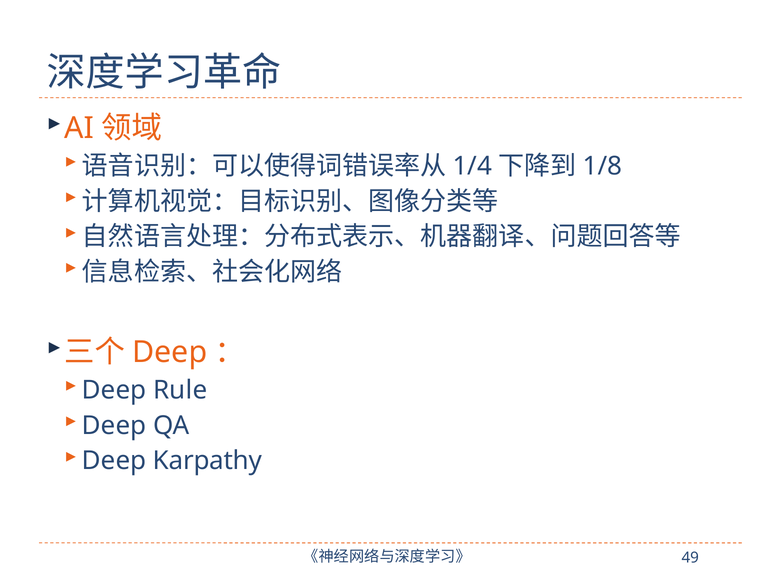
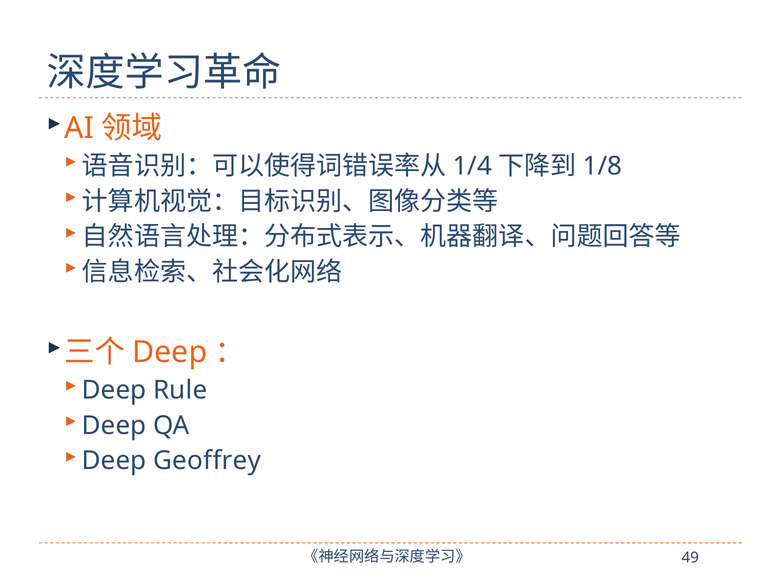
Karpathy: Karpathy -> Geoffrey
